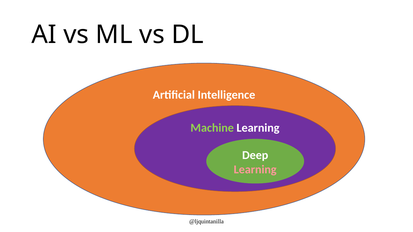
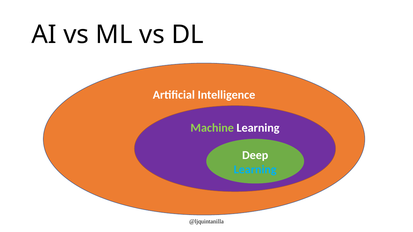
Learning at (255, 170) colour: pink -> light blue
